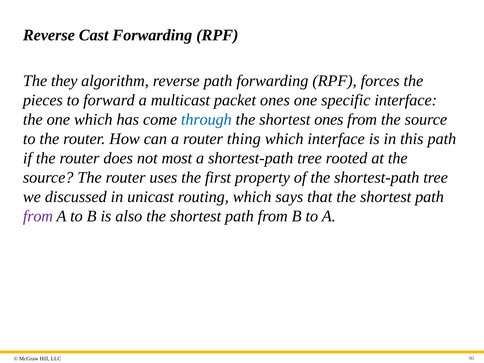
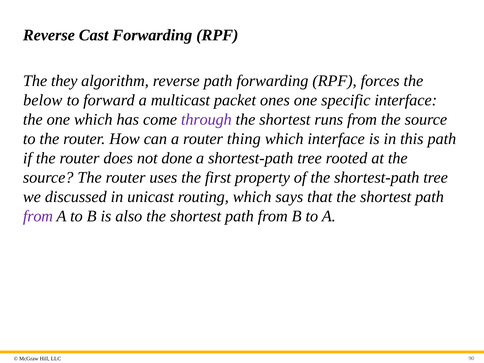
pieces: pieces -> below
through colour: blue -> purple
shortest ones: ones -> runs
most: most -> done
